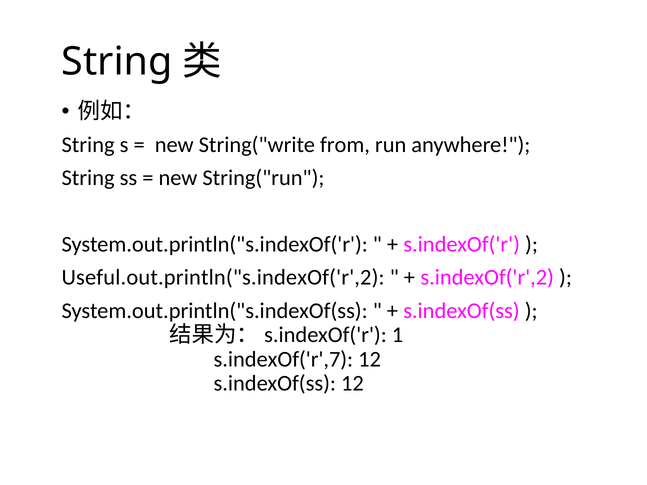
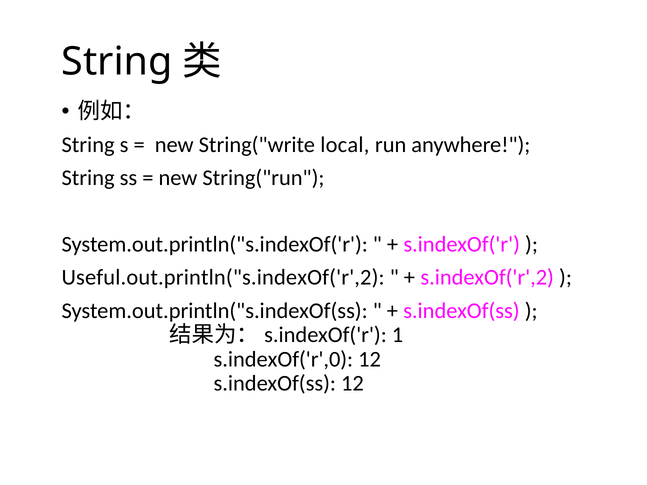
from: from -> local
s.indexOf('r',7: s.indexOf('r',7 -> s.indexOf('r',0
